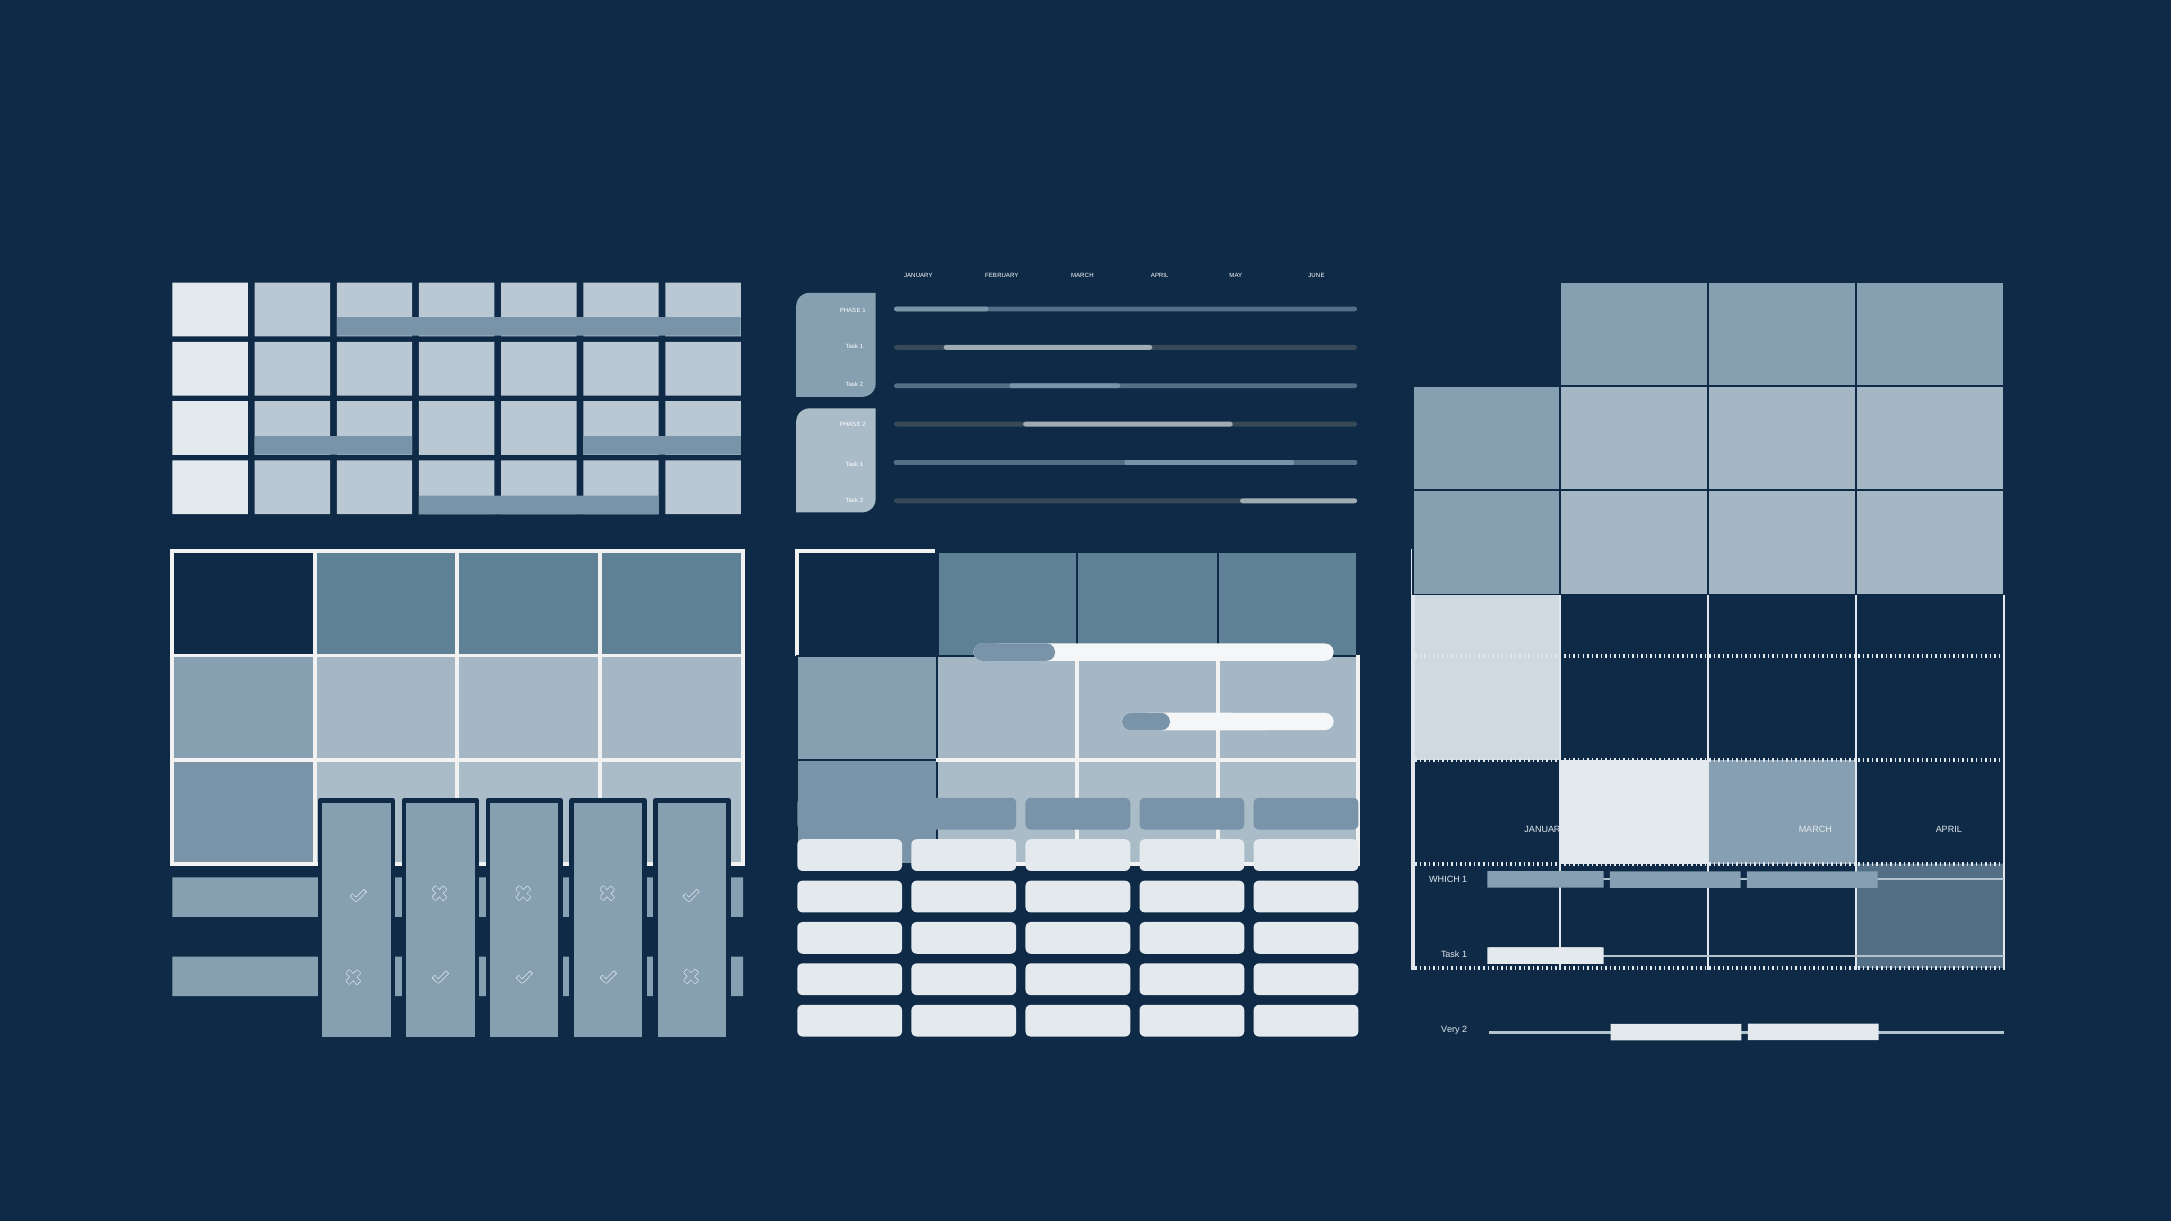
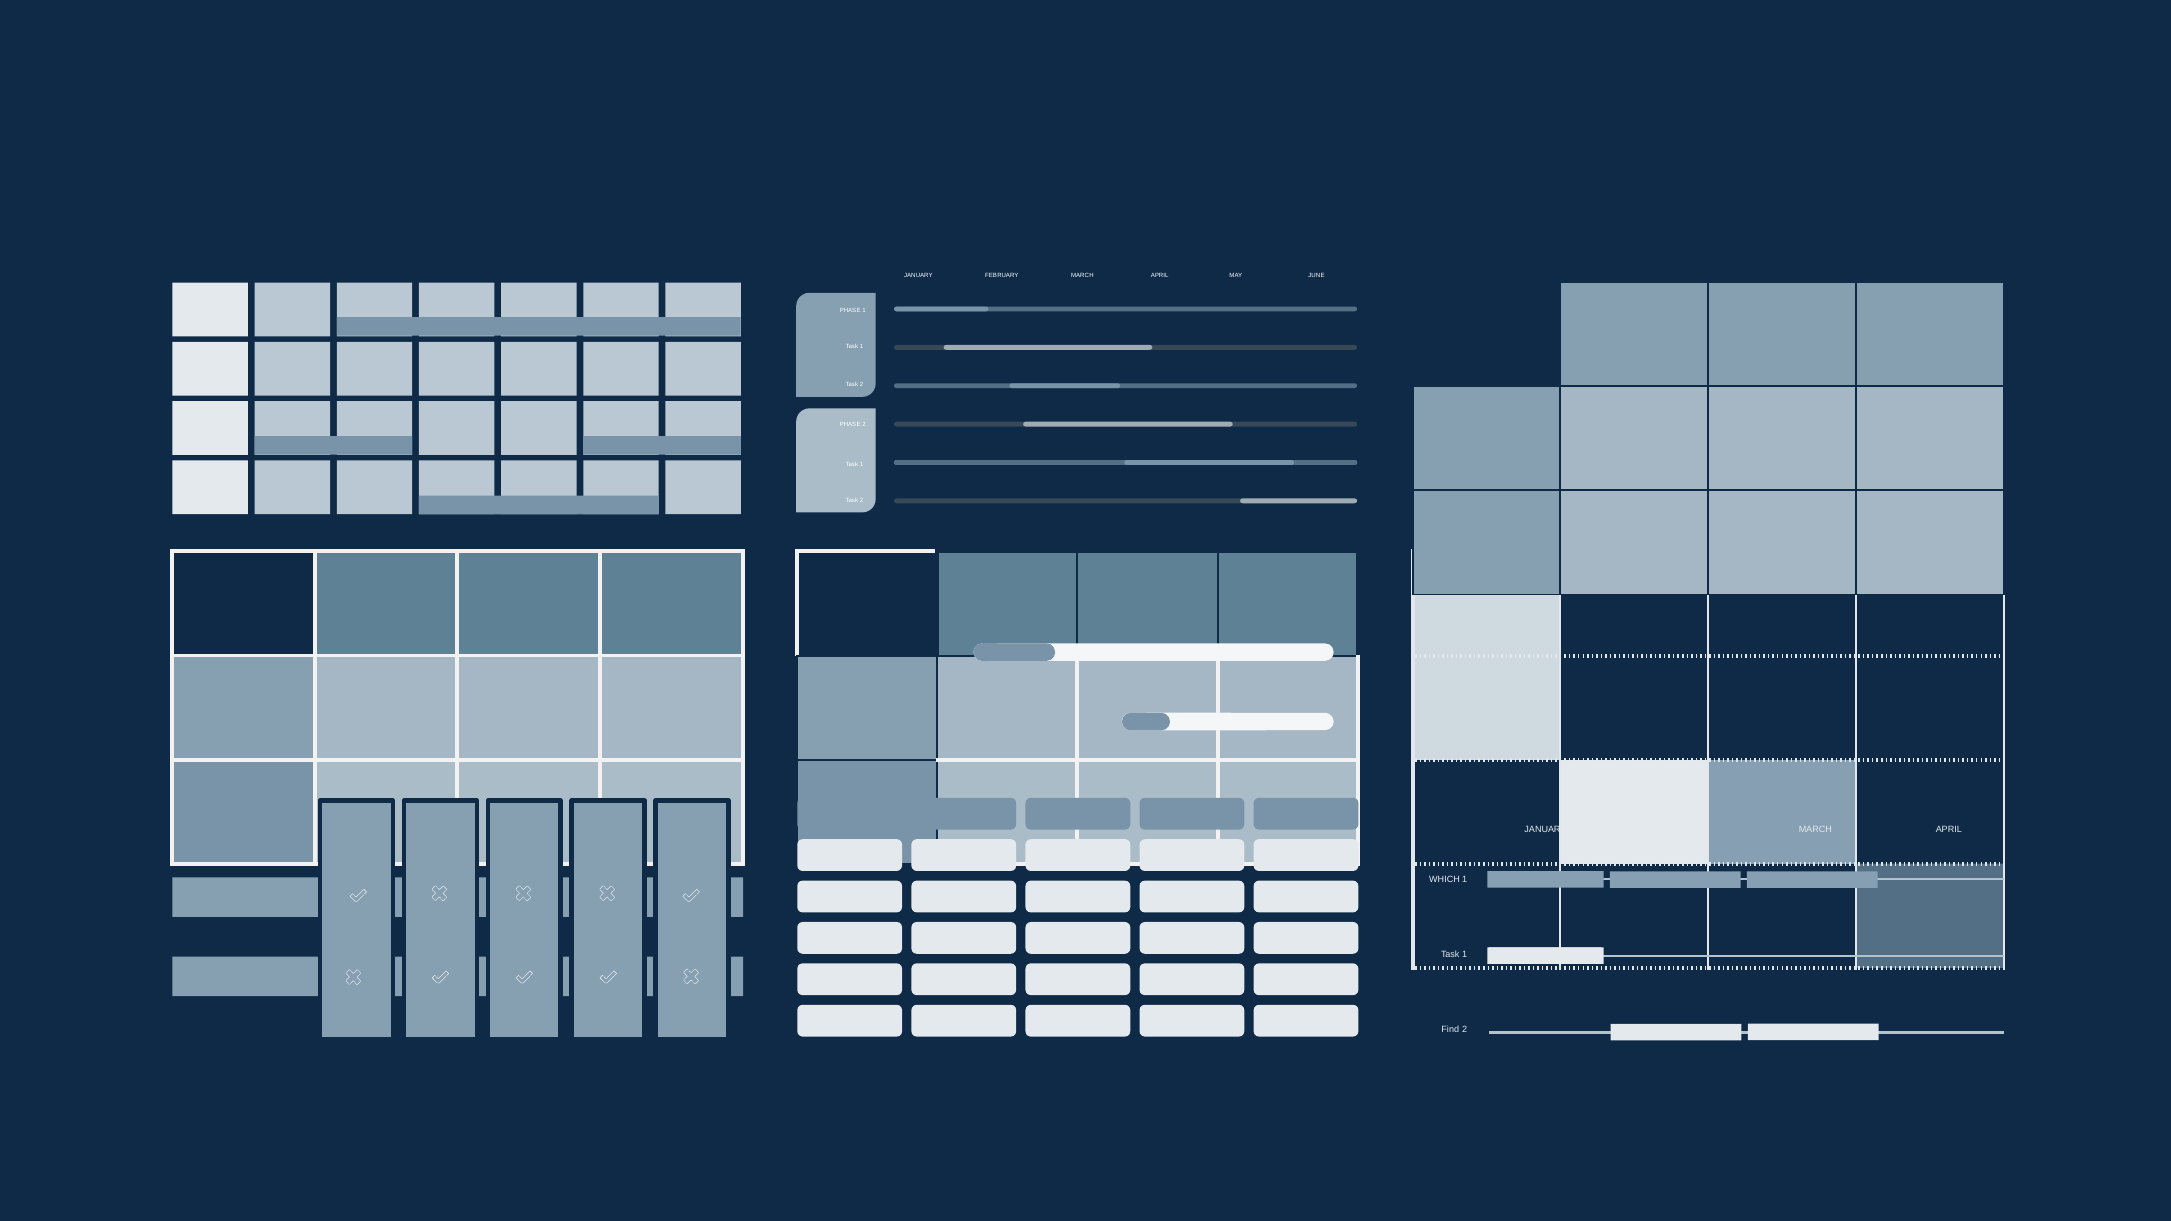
Very: Very -> Find
